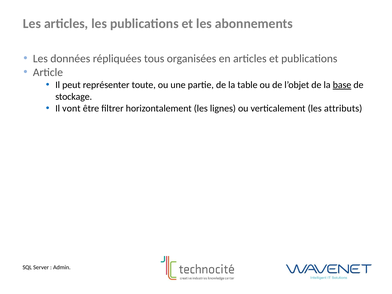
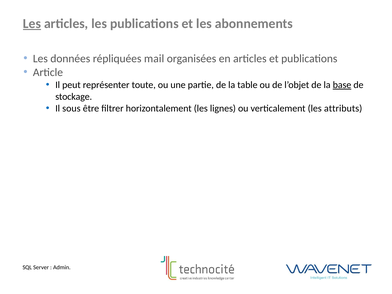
Les at (32, 24) underline: none -> present
tous: tous -> mail
vont: vont -> sous
